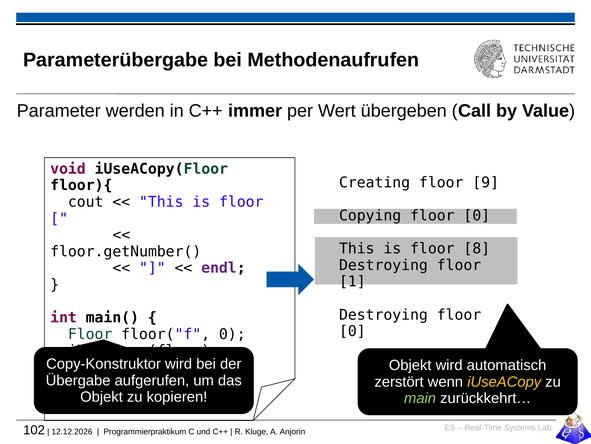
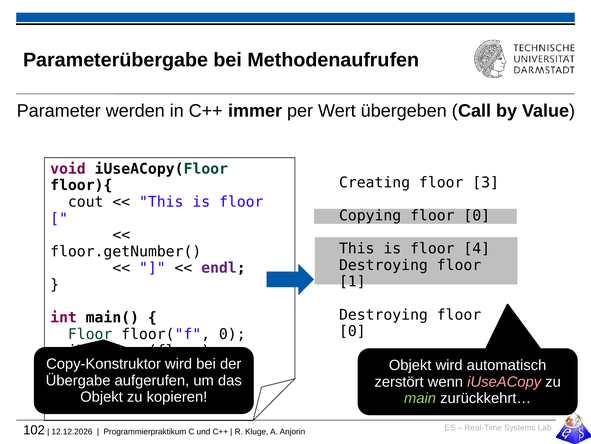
9: 9 -> 3
8: 8 -> 4
iUseACopy colour: yellow -> pink
